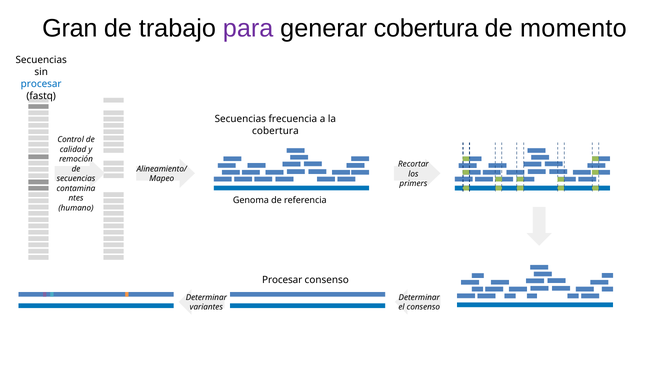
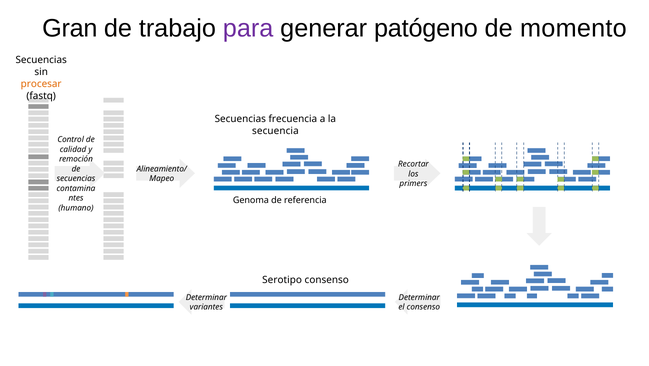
generar cobertura: cobertura -> patógeno
procesar at (41, 84) colour: blue -> orange
cobertura at (275, 131): cobertura -> secuencia
Procesar at (282, 280): Procesar -> Serotipo
